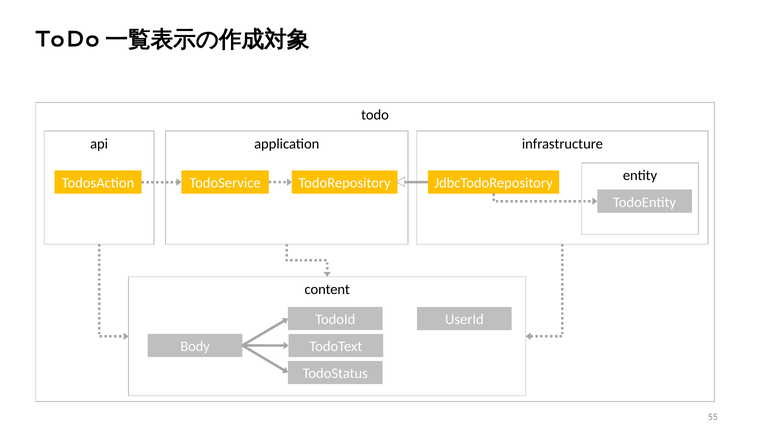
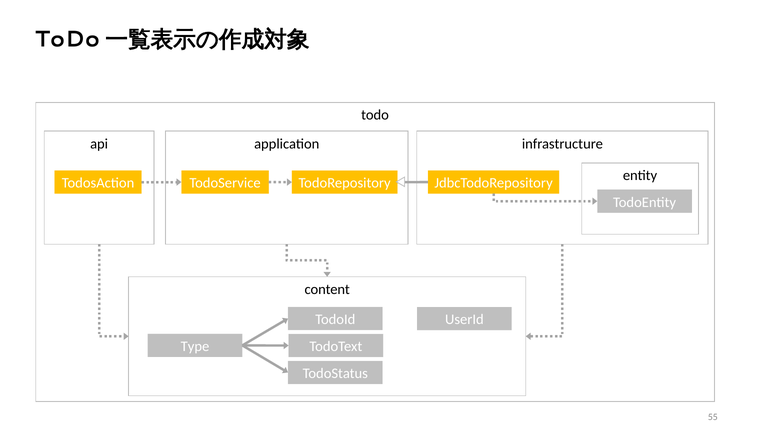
Body: Body -> Type
